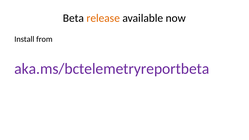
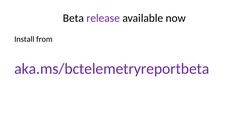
release colour: orange -> purple
